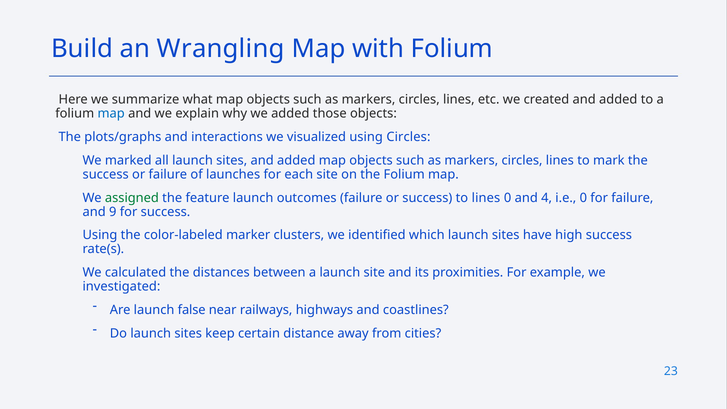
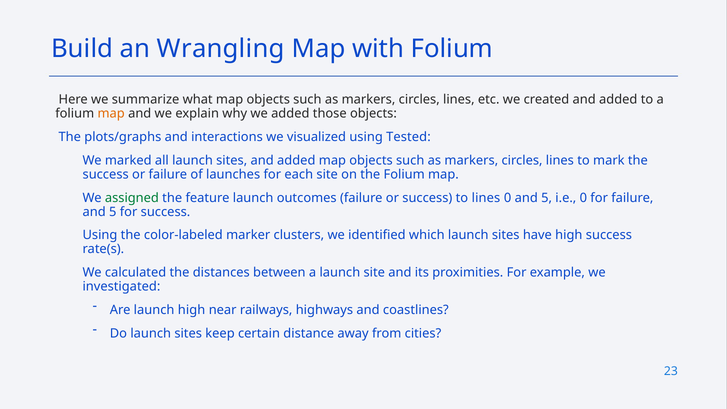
map at (111, 114) colour: blue -> orange
using Circles: Circles -> Tested
0 and 4: 4 -> 5
9 at (113, 212): 9 -> 5
launch false: false -> high
